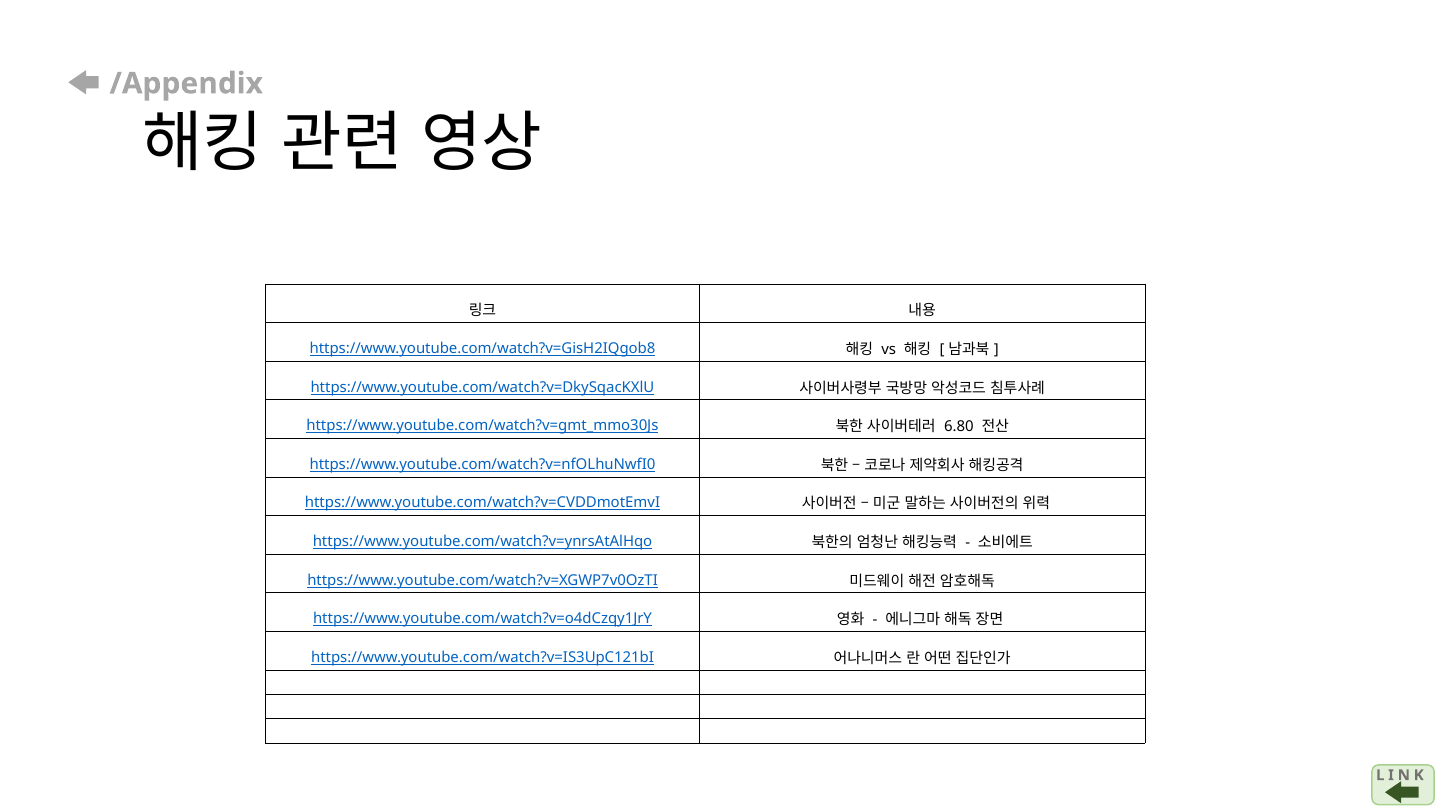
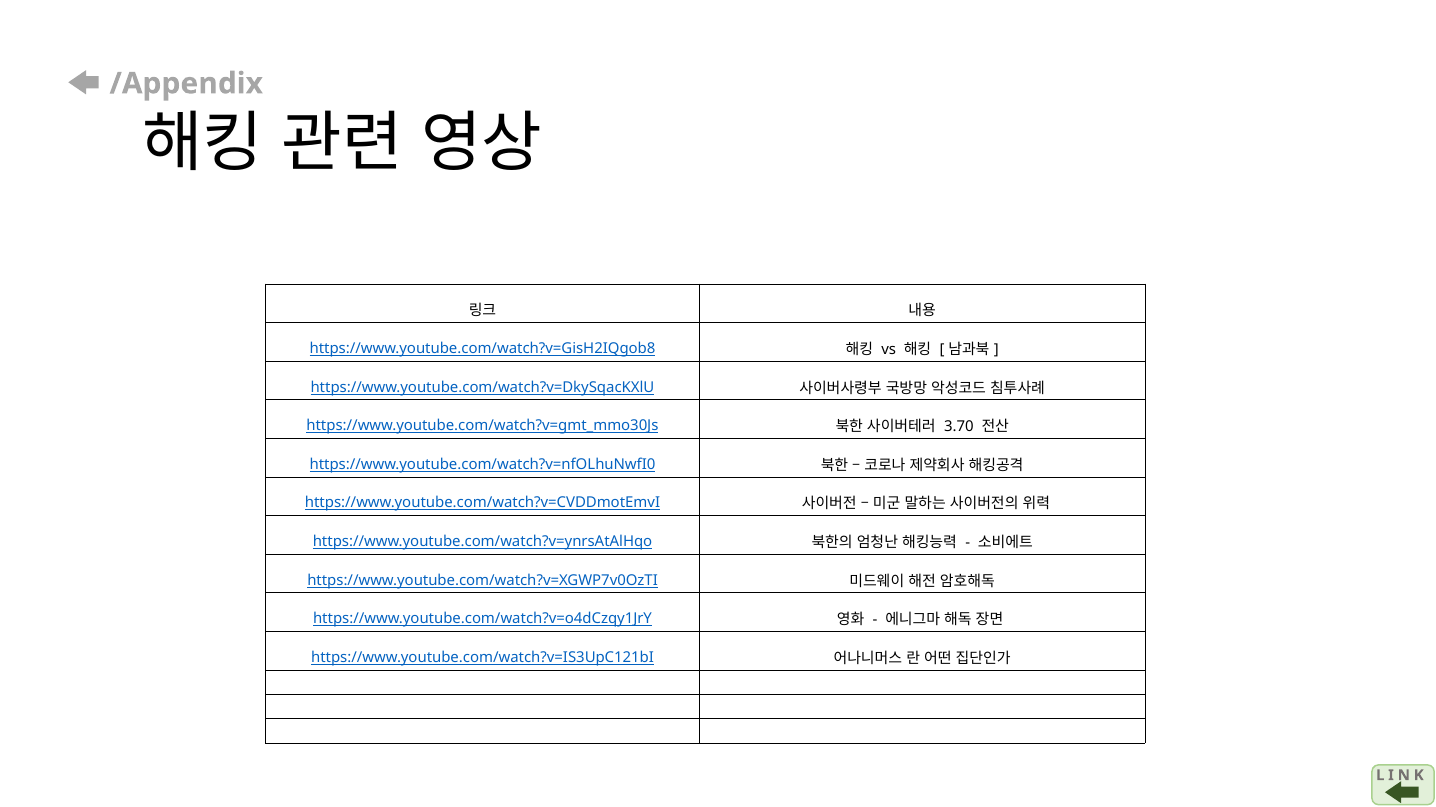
6.80: 6.80 -> 3.70
